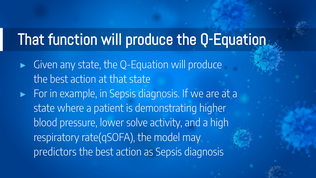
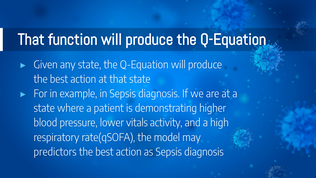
solve: solve -> vitals
